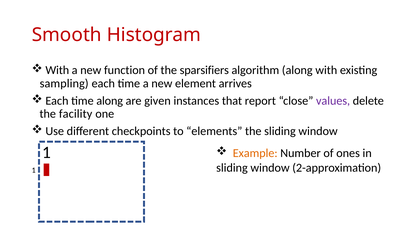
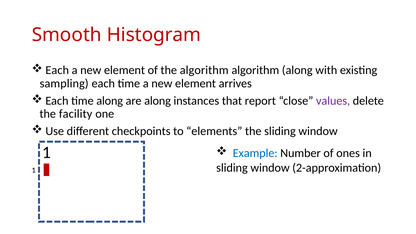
With at (57, 70): With -> Each
function at (125, 70): function -> element
the sparsifiers: sparsifiers -> algorithm
are given: given -> along
Example colour: orange -> blue
